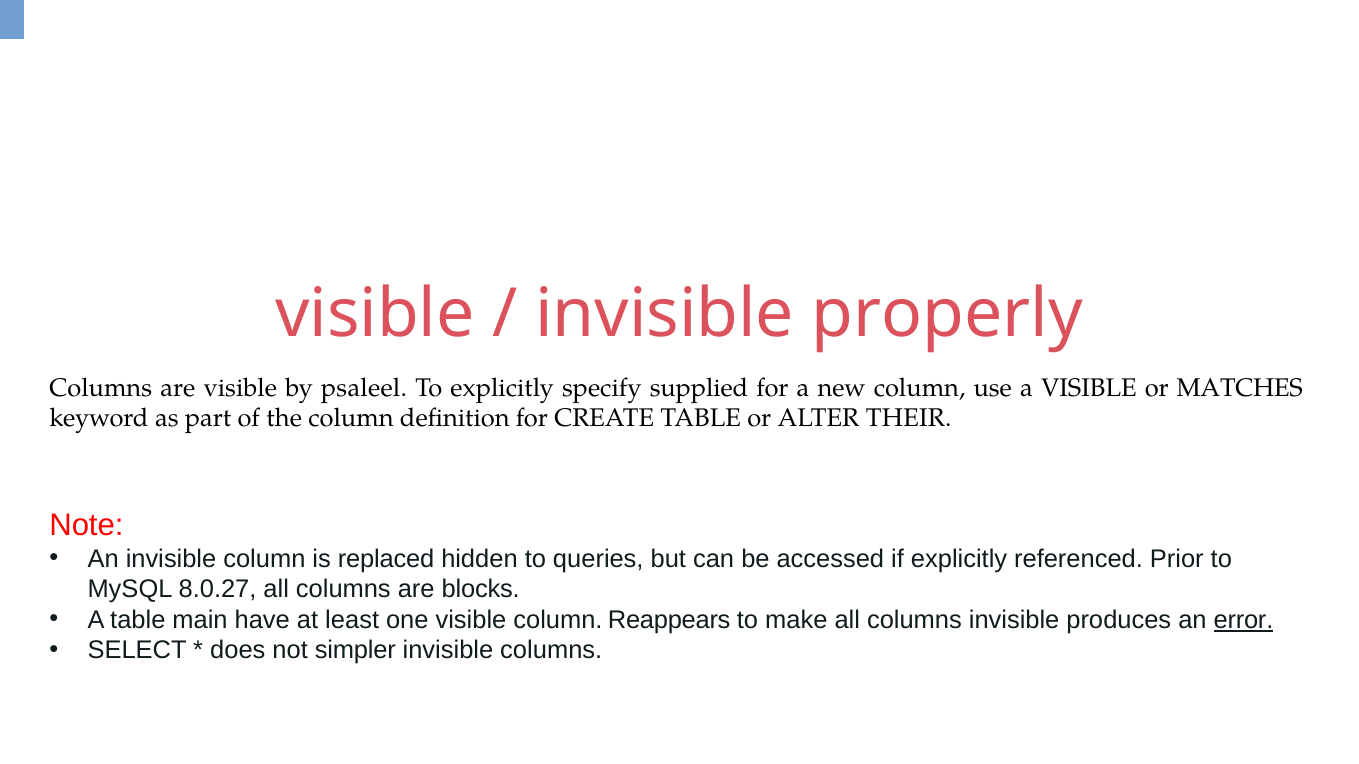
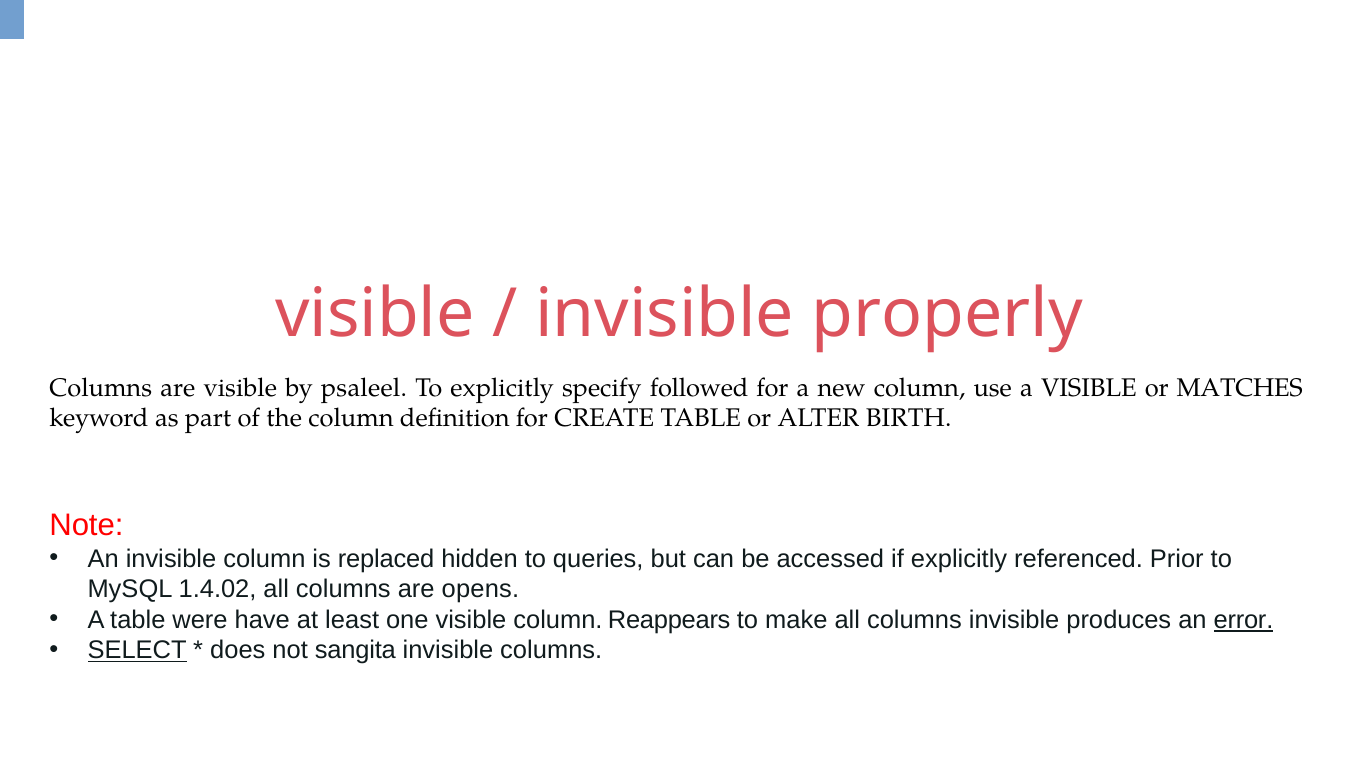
supplied: supplied -> followed
THEIR: THEIR -> BIRTH
8.0.27: 8.0.27 -> 1.4.02
blocks: blocks -> opens
main: main -> were
SELECT underline: none -> present
simpler: simpler -> sangita
